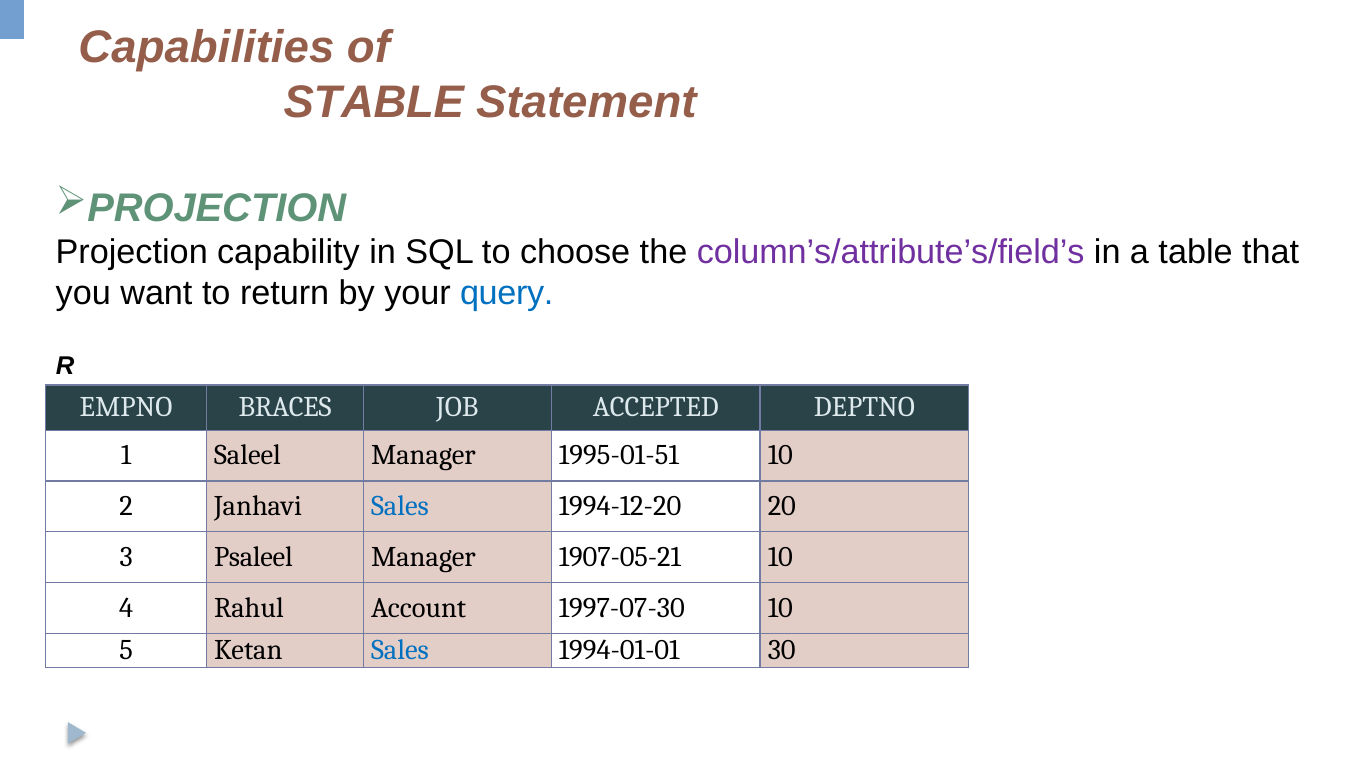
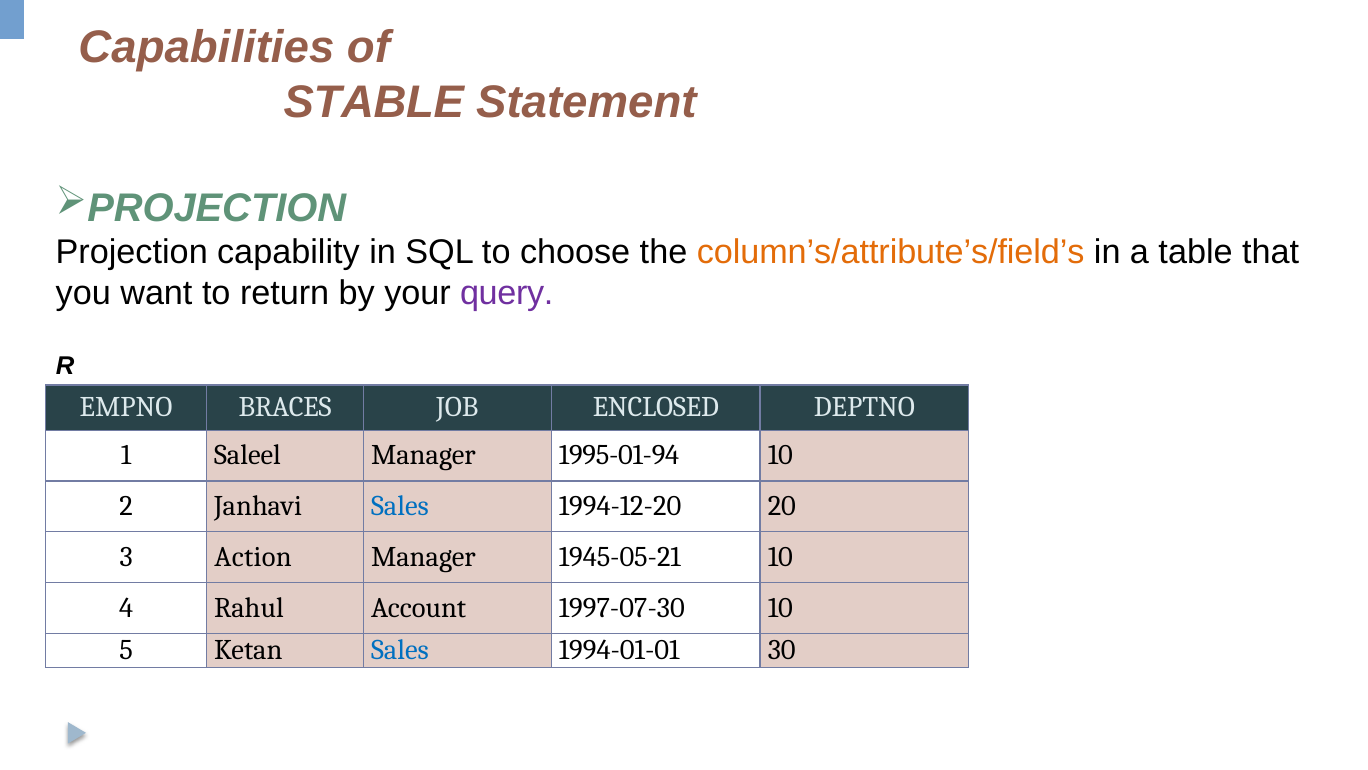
column’s/attribute’s/field’s colour: purple -> orange
query colour: blue -> purple
ACCEPTED: ACCEPTED -> ENCLOSED
1995-01-51: 1995-01-51 -> 1995-01-94
Psaleel: Psaleel -> Action
1907-05-21: 1907-05-21 -> 1945-05-21
